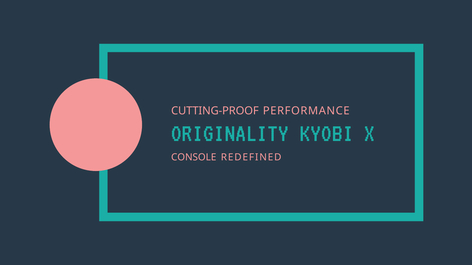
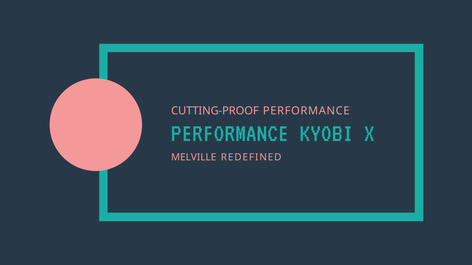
ORIGINALITY at (230, 133): ORIGINALITY -> PERFORMANCE
CONSOLE: CONSOLE -> MELVILLE
